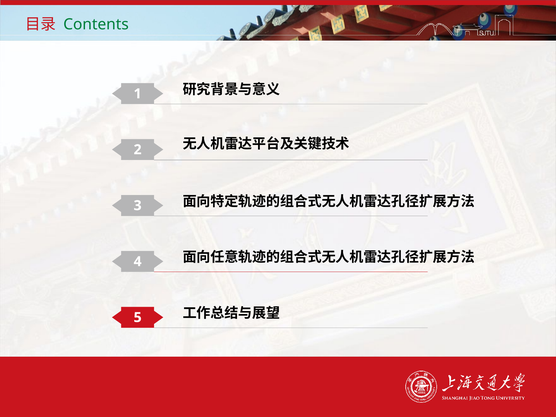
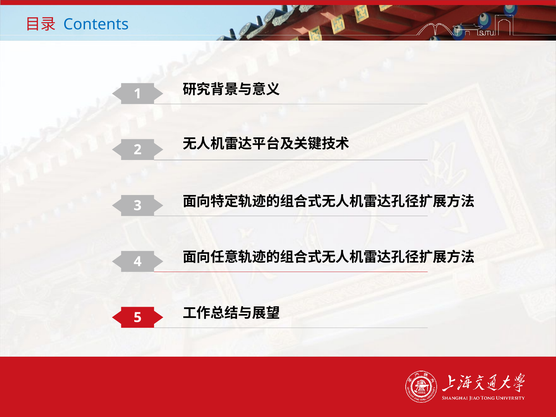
Contents colour: green -> blue
